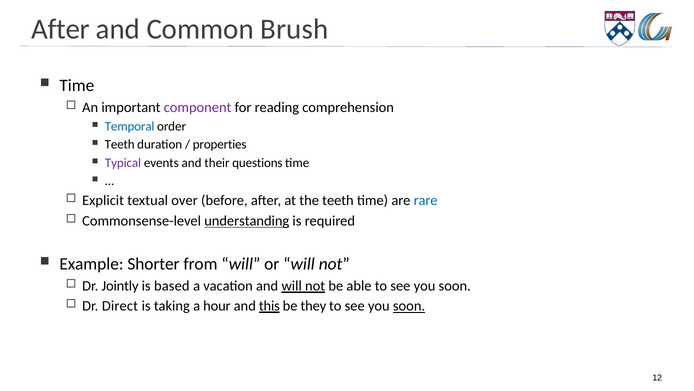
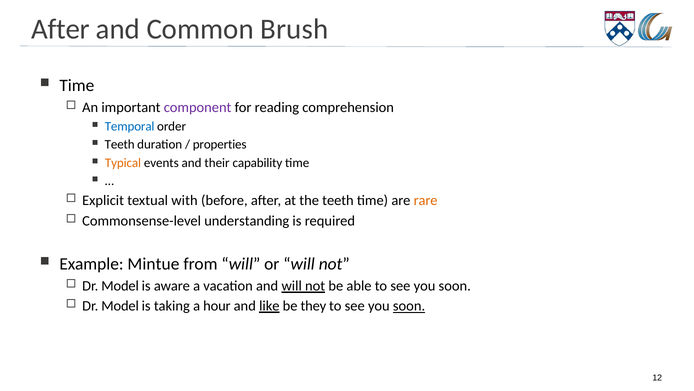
Typical colour: purple -> orange
questions: questions -> capability
over: over -> with
rare colour: blue -> orange
understanding underline: present -> none
Shorter: Shorter -> Mintue
Jointly at (120, 285): Jointly -> Model
based: based -> aware
Direct at (120, 306): Direct -> Model
this: this -> like
